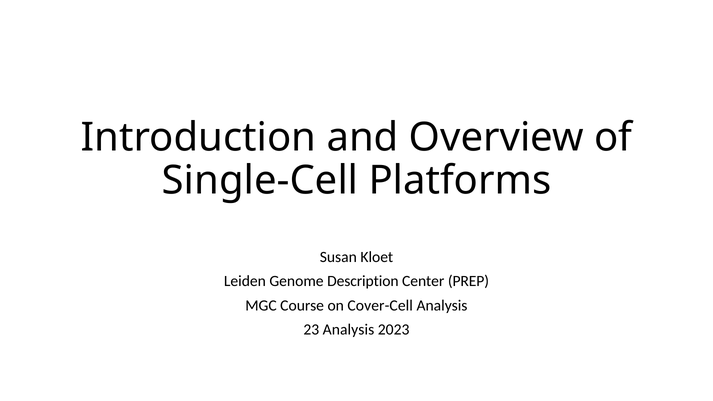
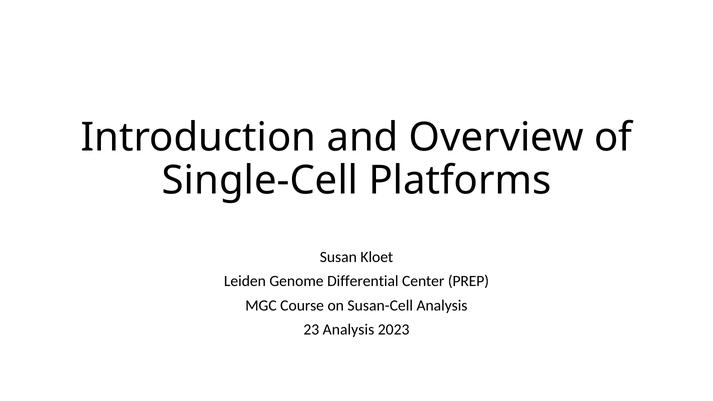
Description: Description -> Differential
Cover-Cell: Cover-Cell -> Susan-Cell
